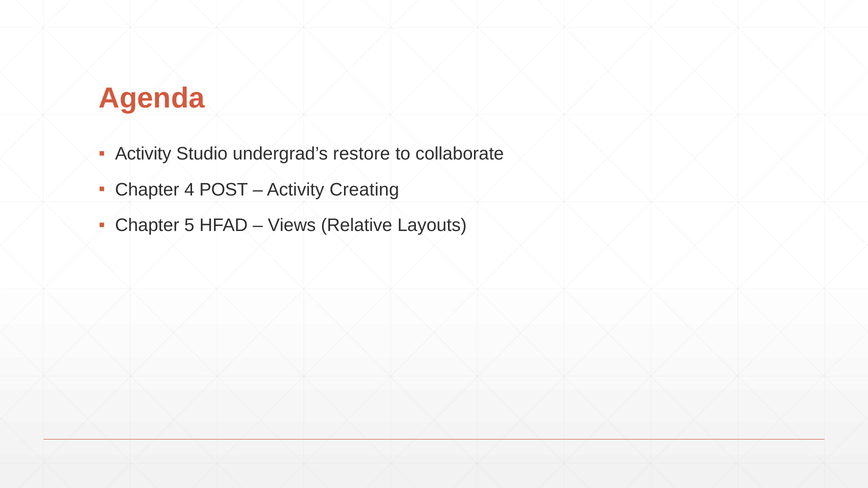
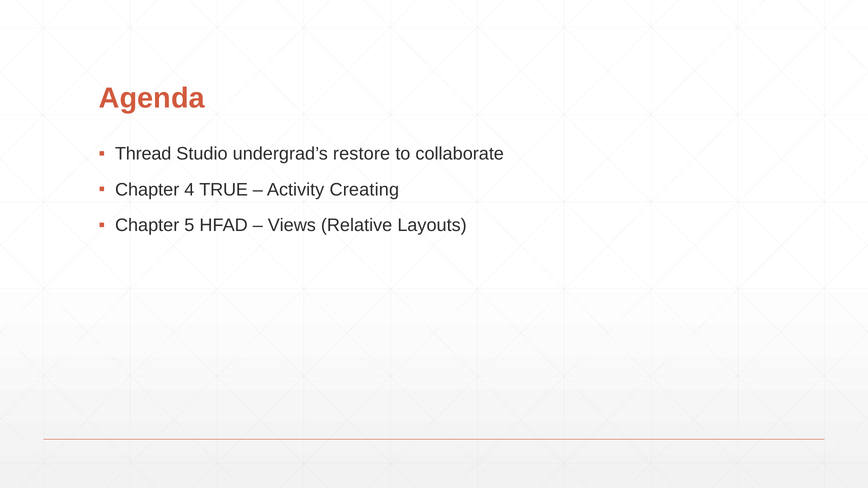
Activity at (143, 154): Activity -> Thread
POST: POST -> TRUE
